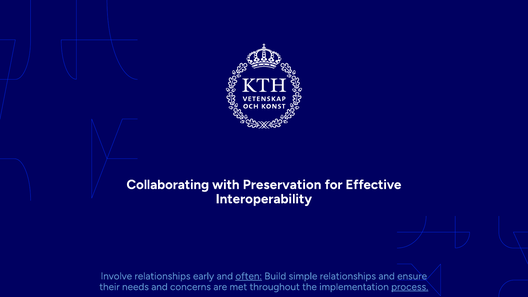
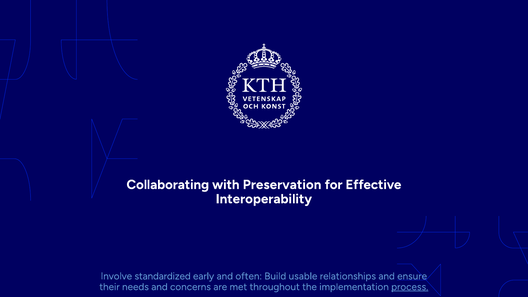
Involve relationships: relationships -> standardized
often underline: present -> none
simple: simple -> usable
